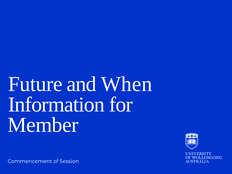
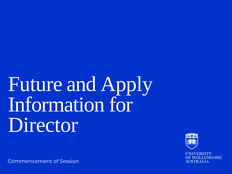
When: When -> Apply
Member: Member -> Director
